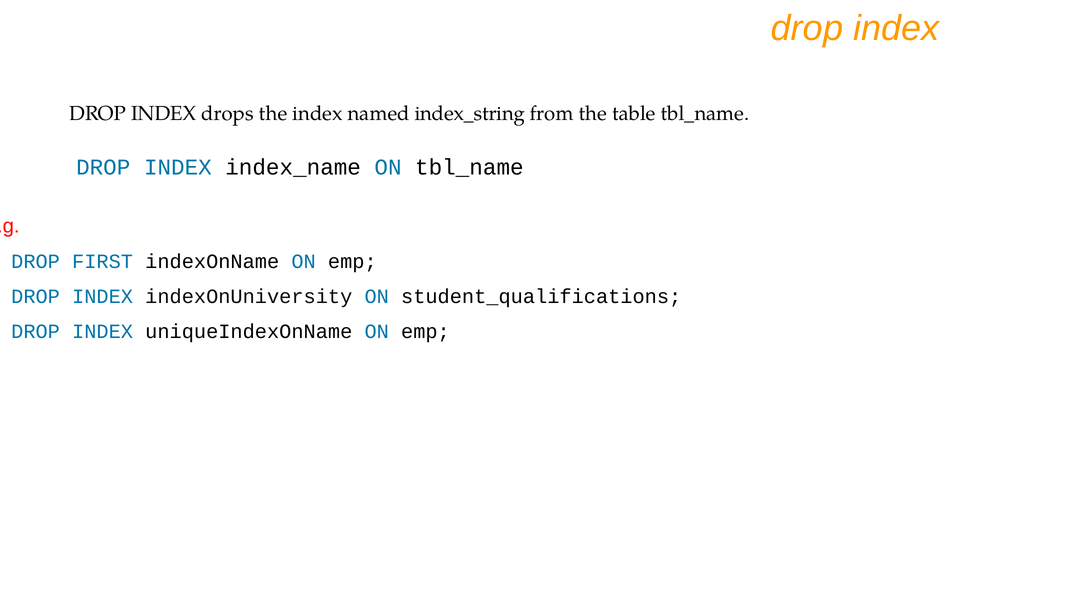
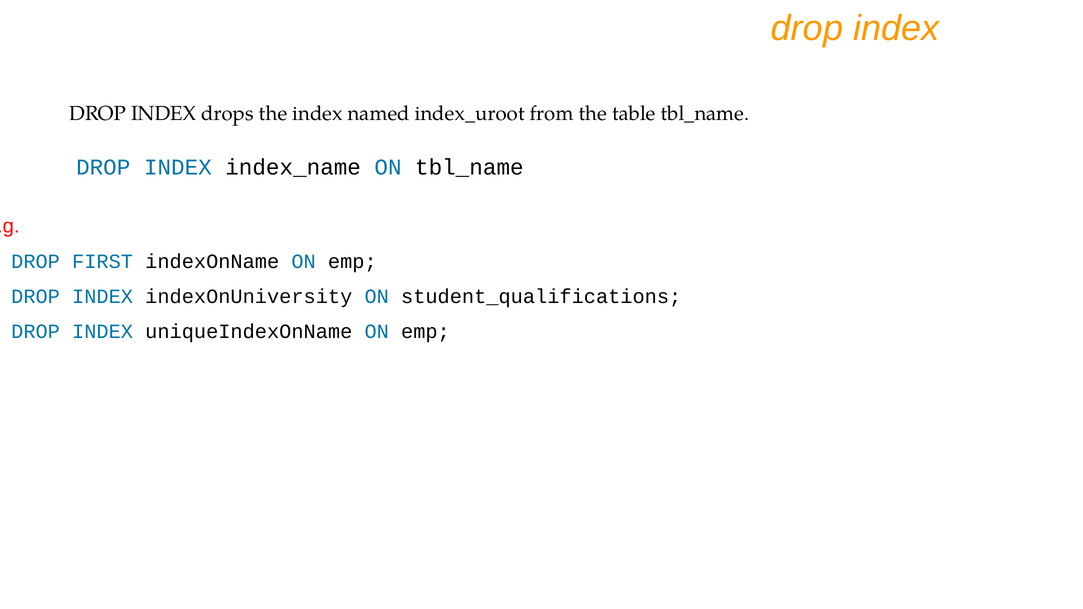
index_string: index_string -> index_uroot
